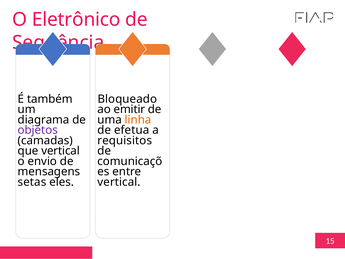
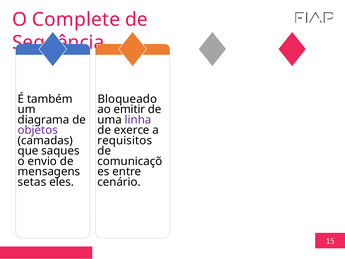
Eletrônico: Eletrônico -> Complete
linha colour: orange -> purple
efetua: efetua -> exerce
que vertical: vertical -> saques
vertical at (119, 182): vertical -> cenário
